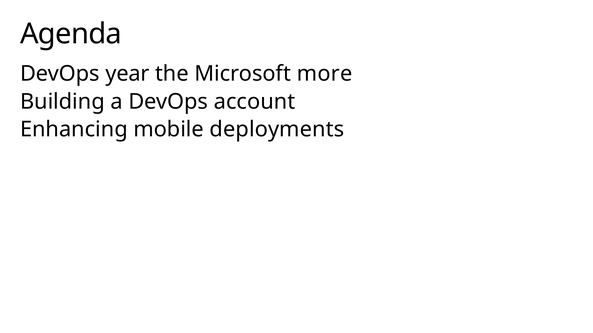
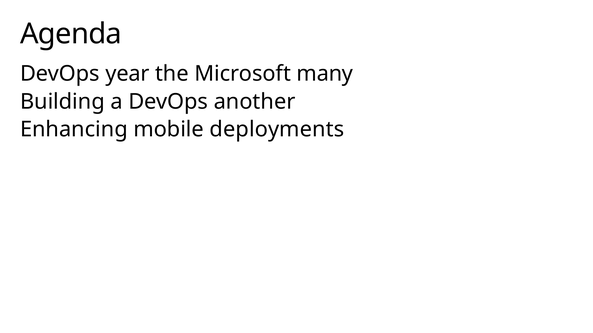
more: more -> many
account: account -> another
